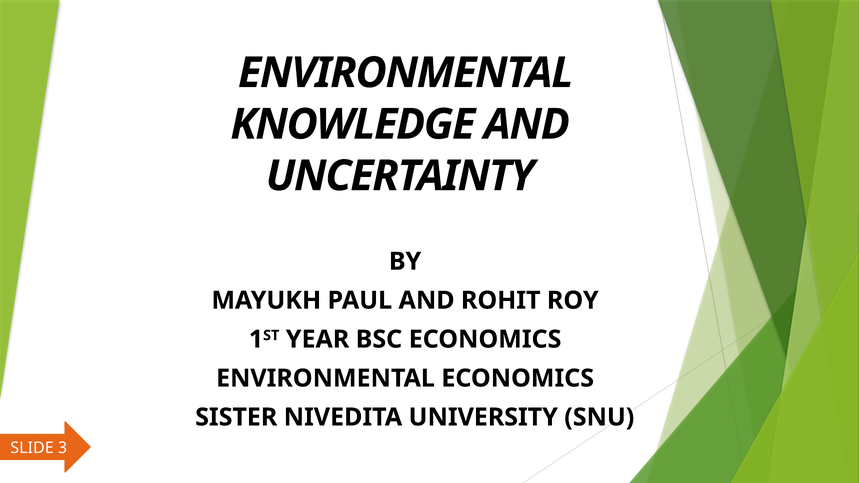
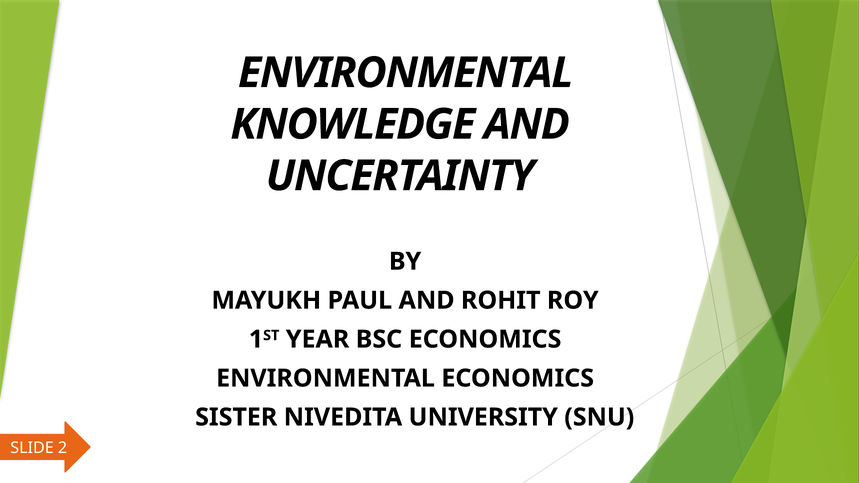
3: 3 -> 2
